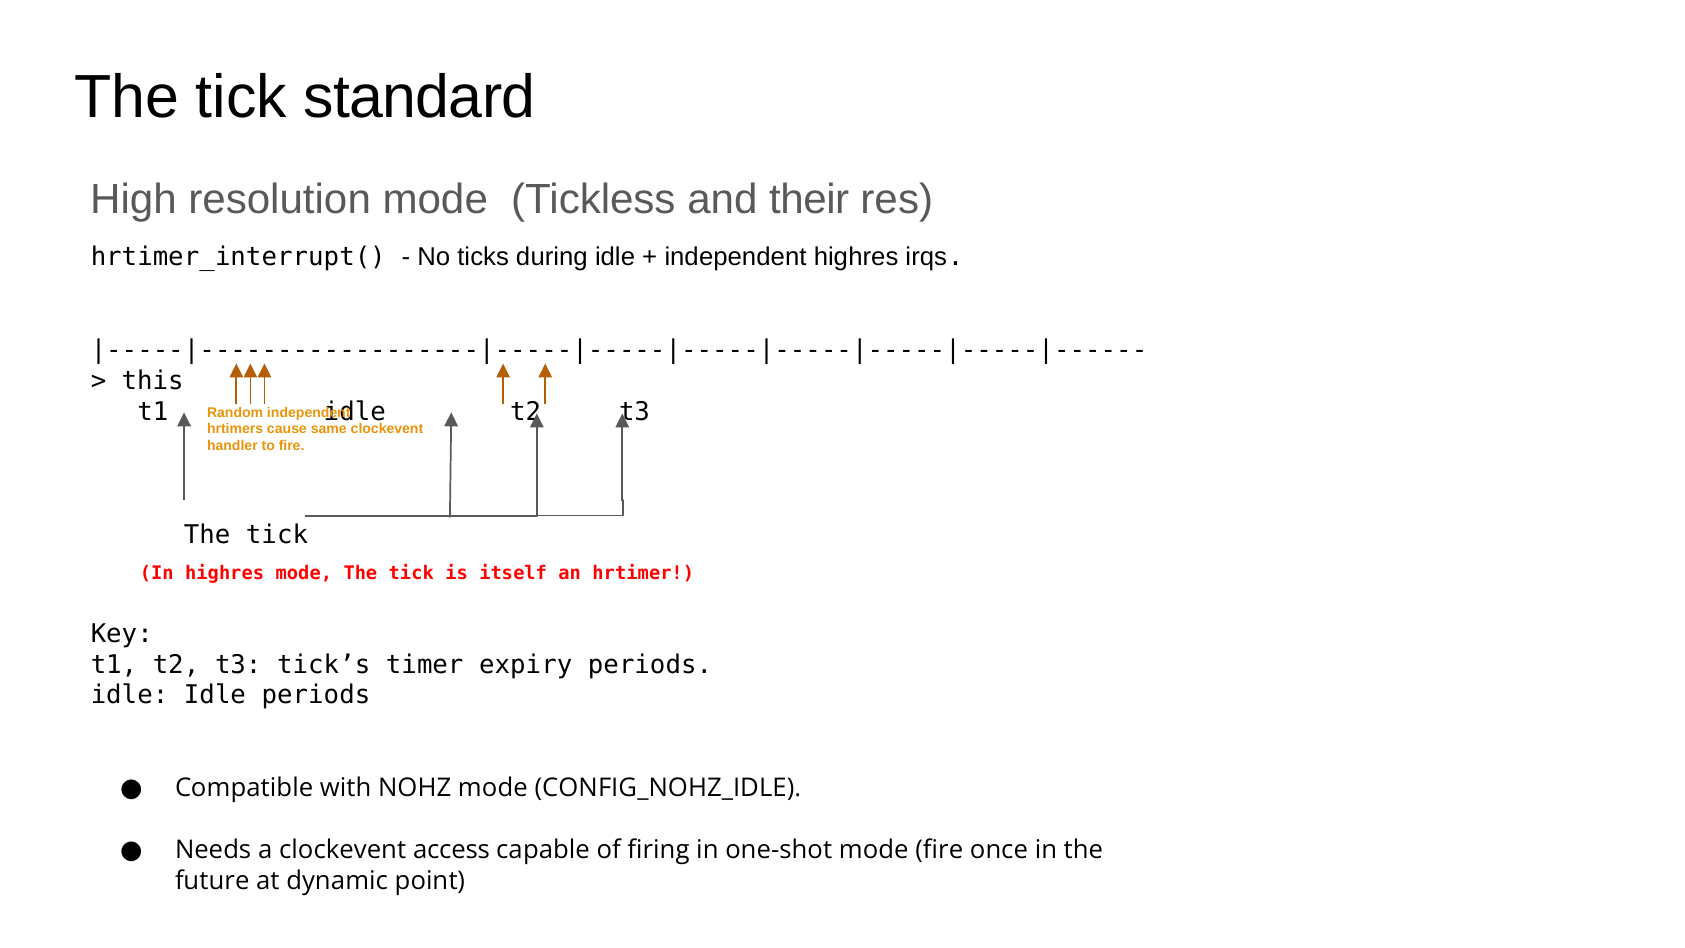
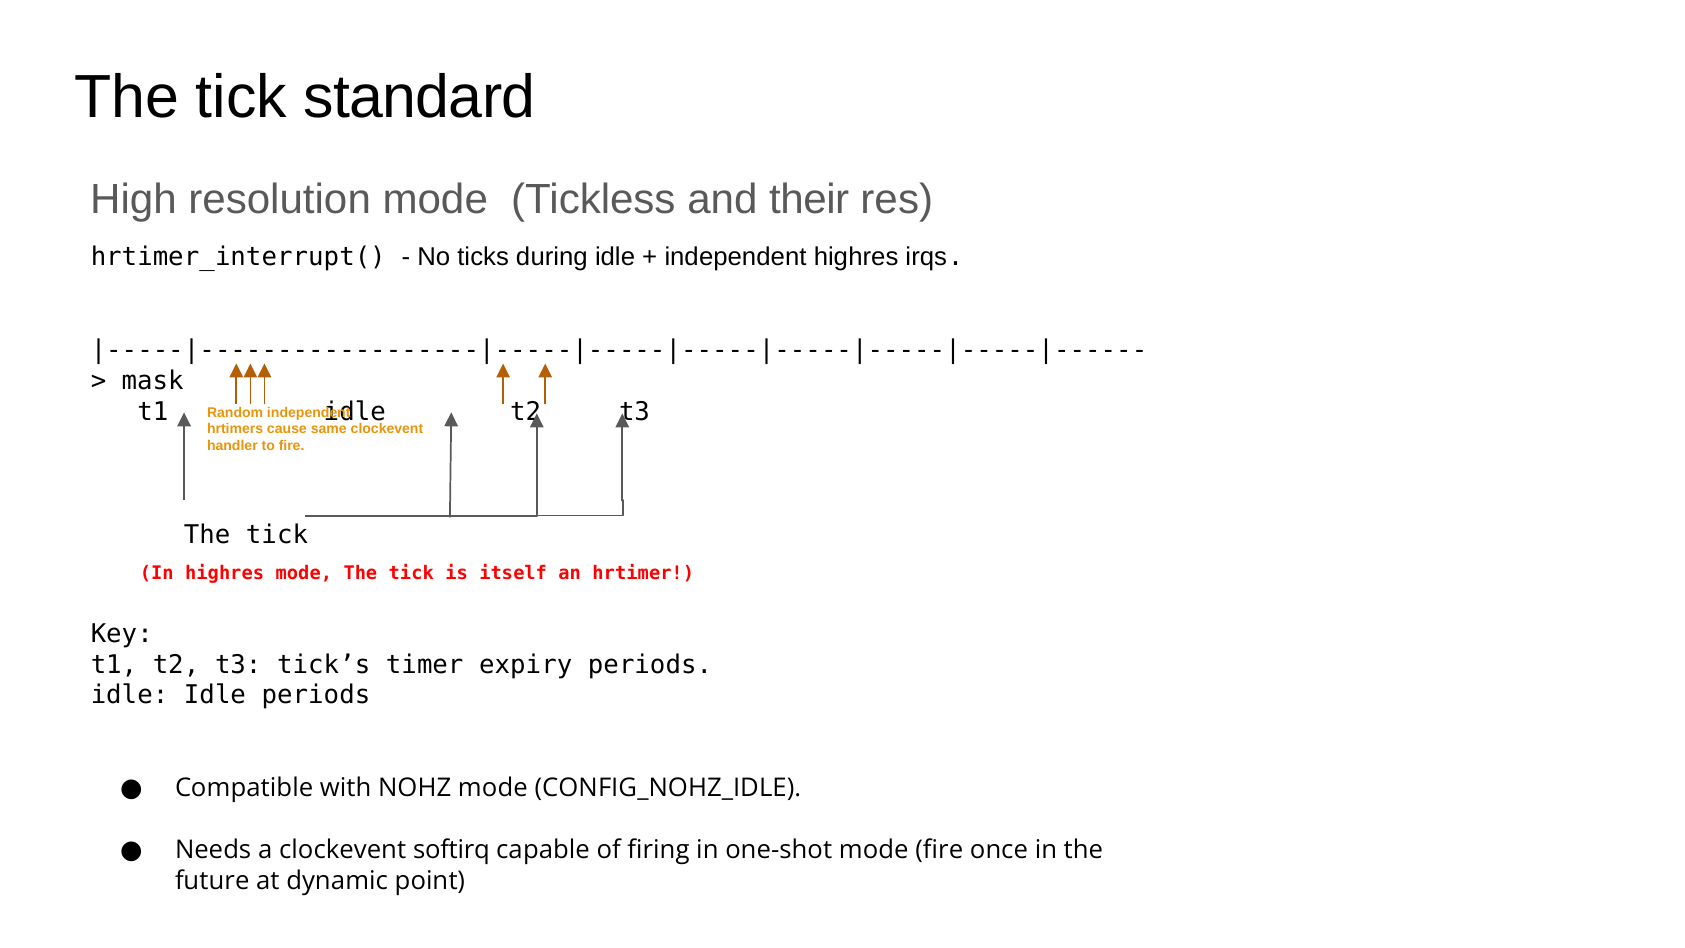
this: this -> mask
access: access -> softirq
